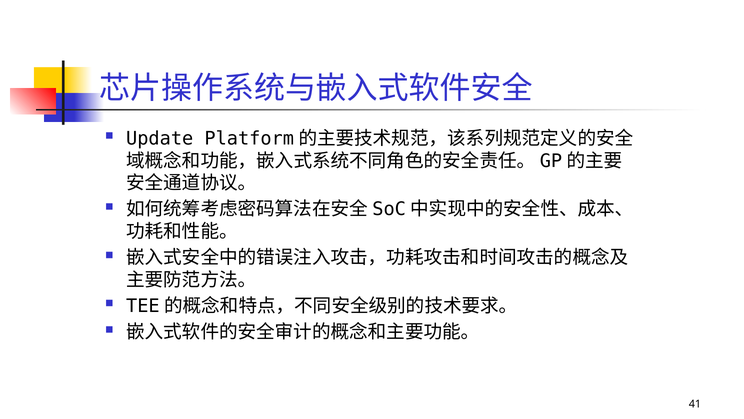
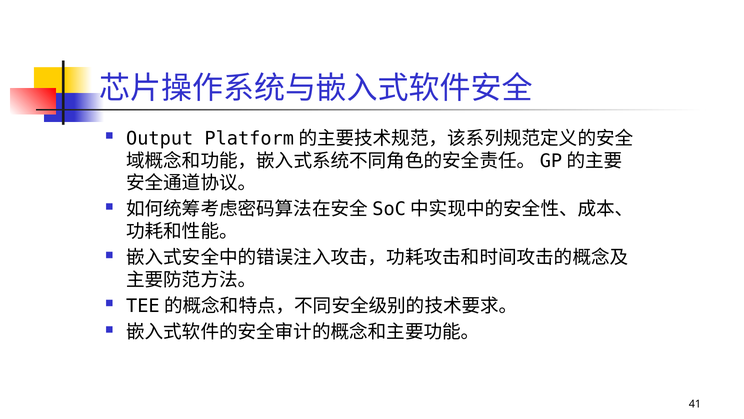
Update: Update -> Output
